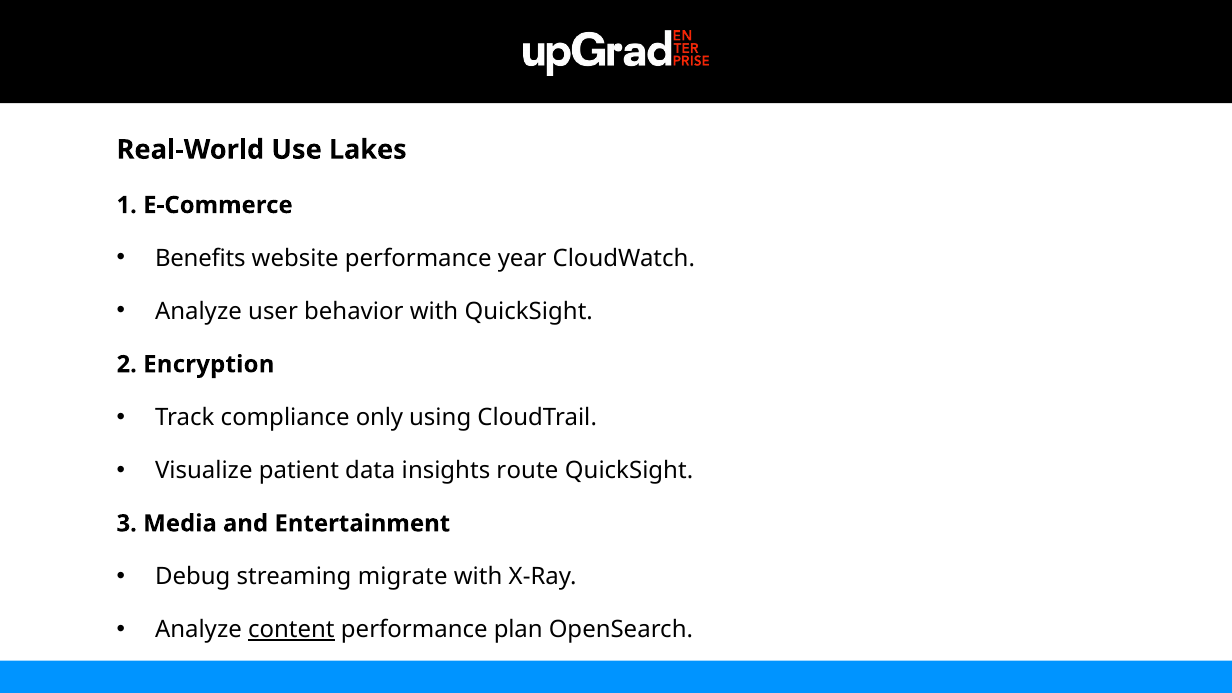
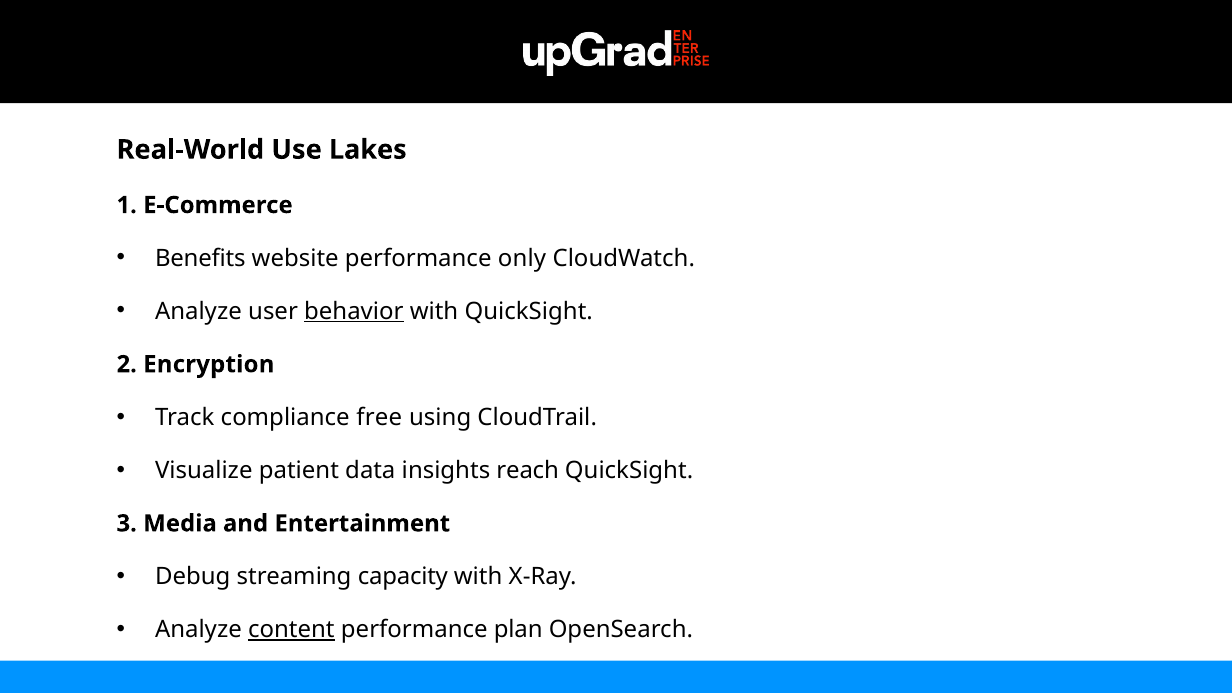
year: year -> only
behavior underline: none -> present
only: only -> free
route: route -> reach
migrate: migrate -> capacity
